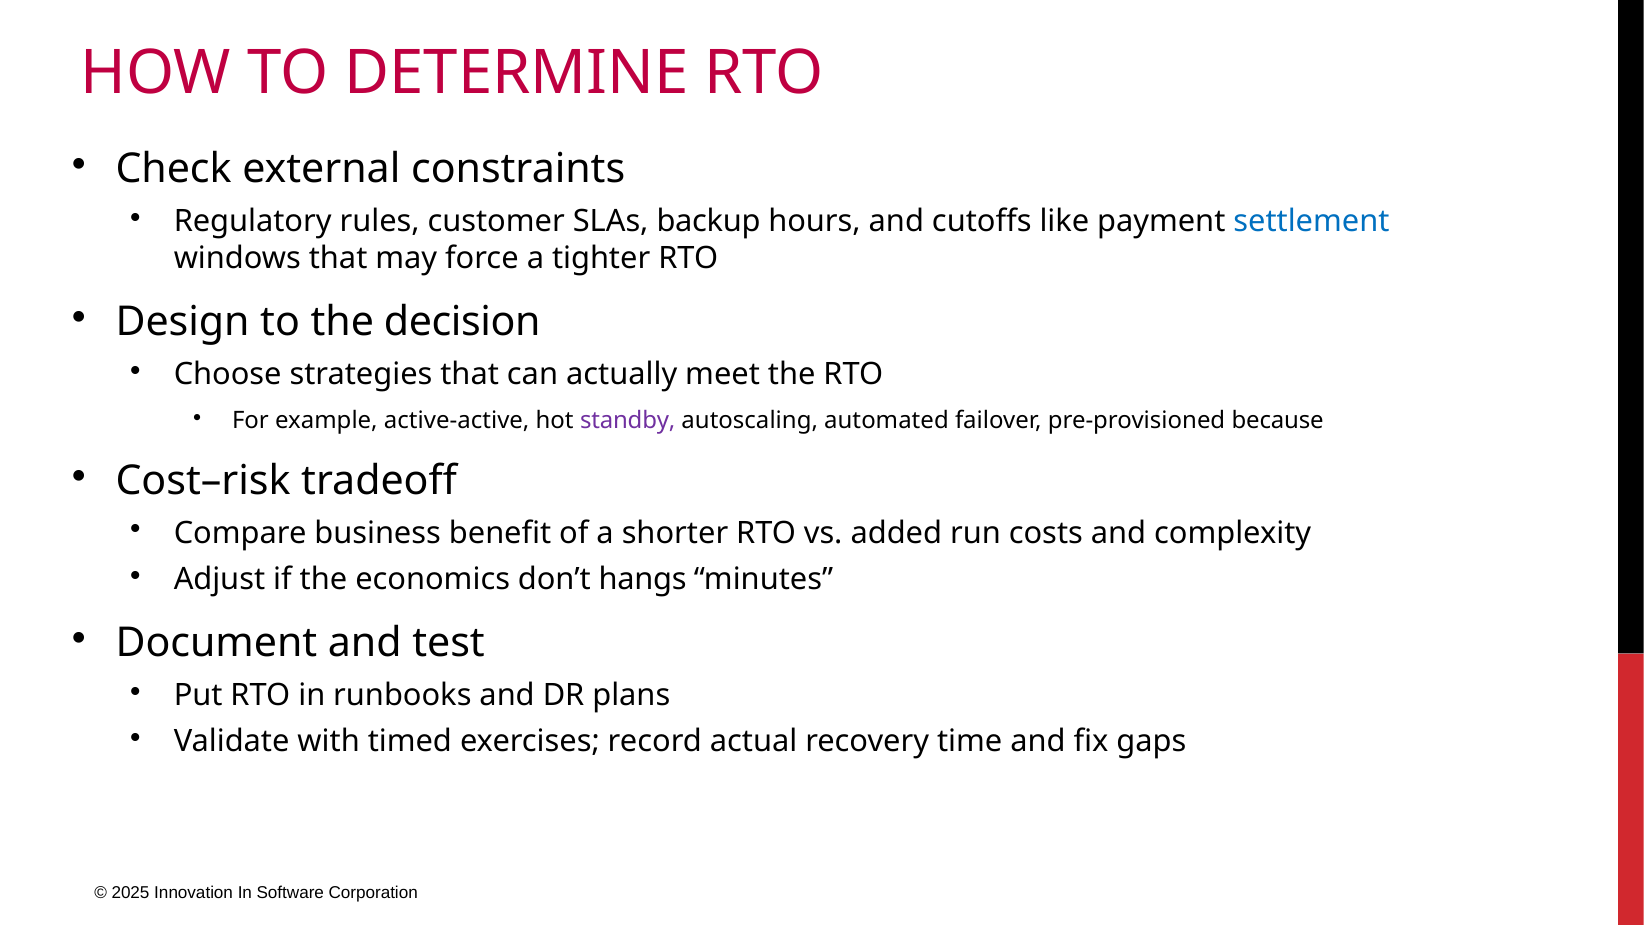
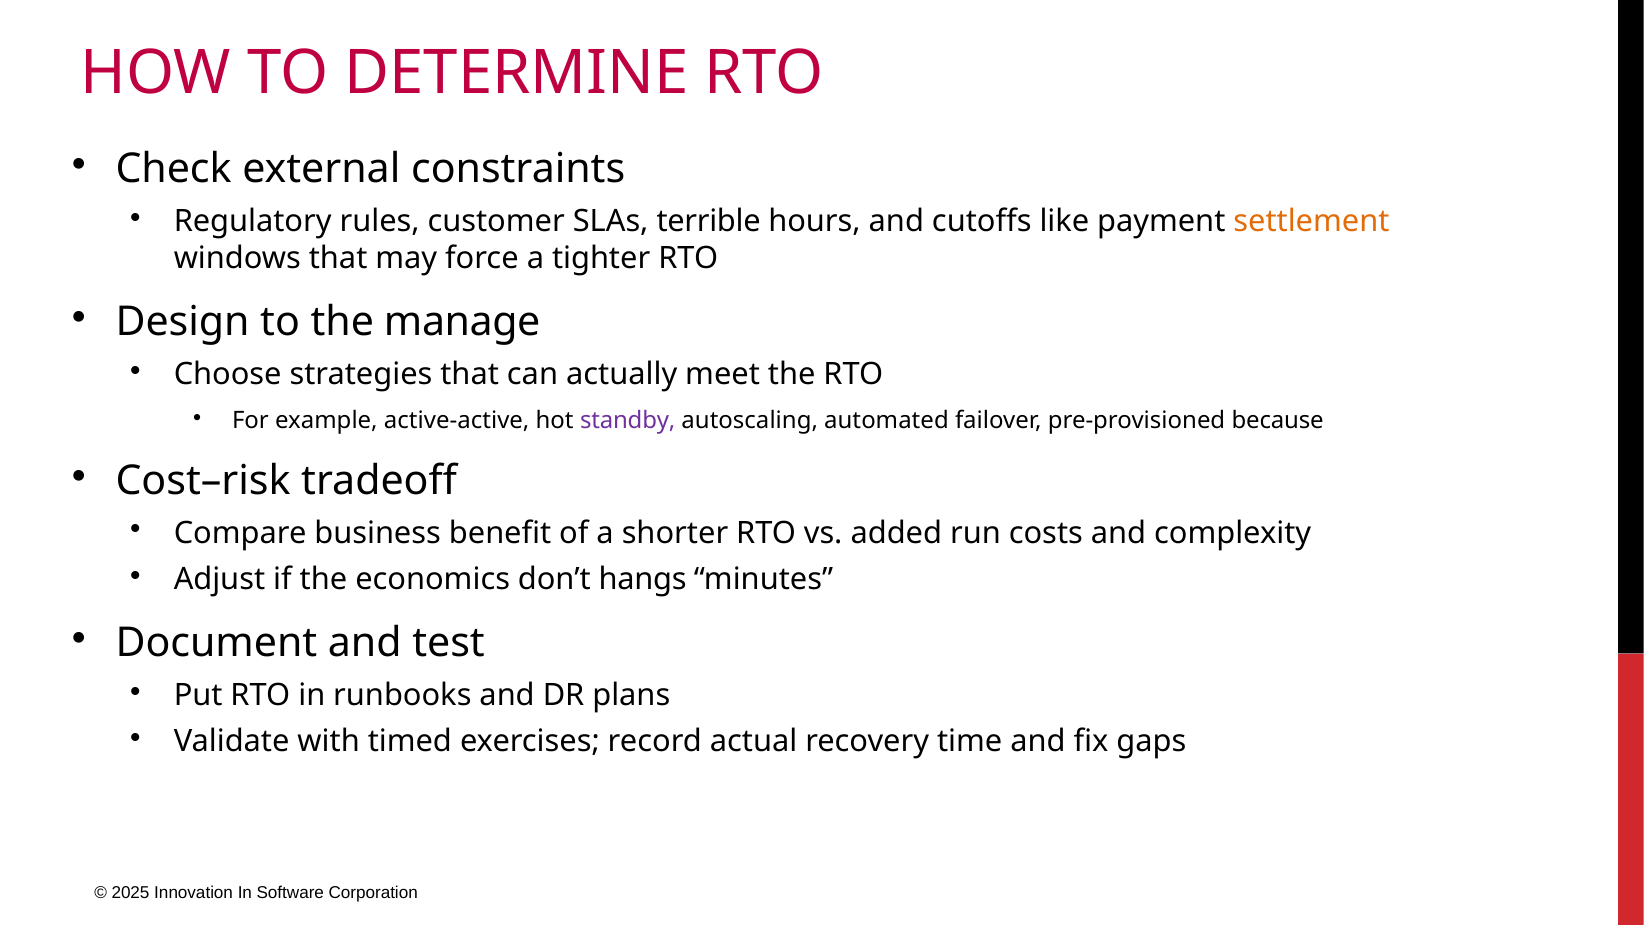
backup: backup -> terrible
settlement colour: blue -> orange
decision: decision -> manage
